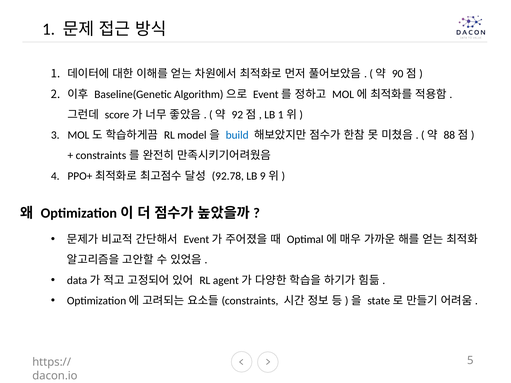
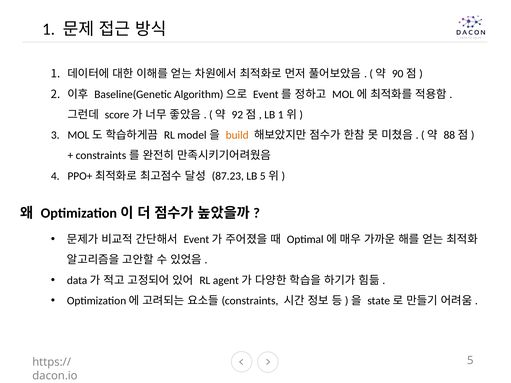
build colour: blue -> orange
92.78: 92.78 -> 87.23
LB 9: 9 -> 5
